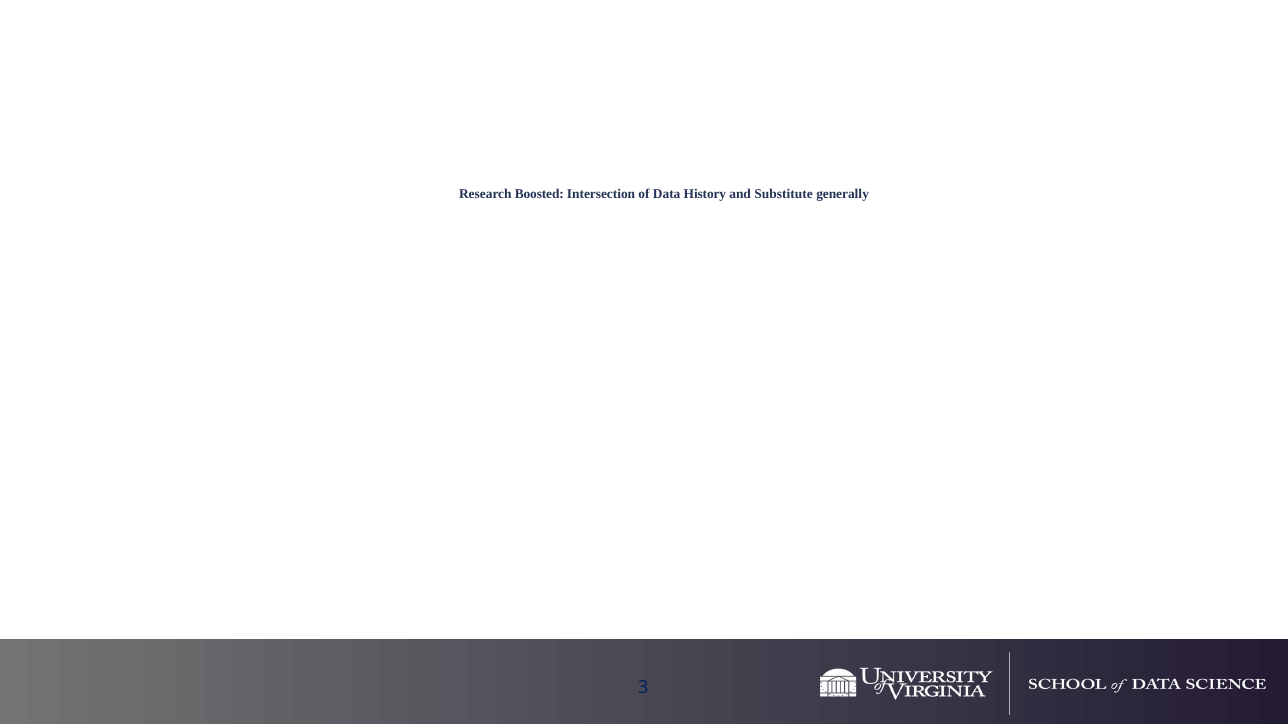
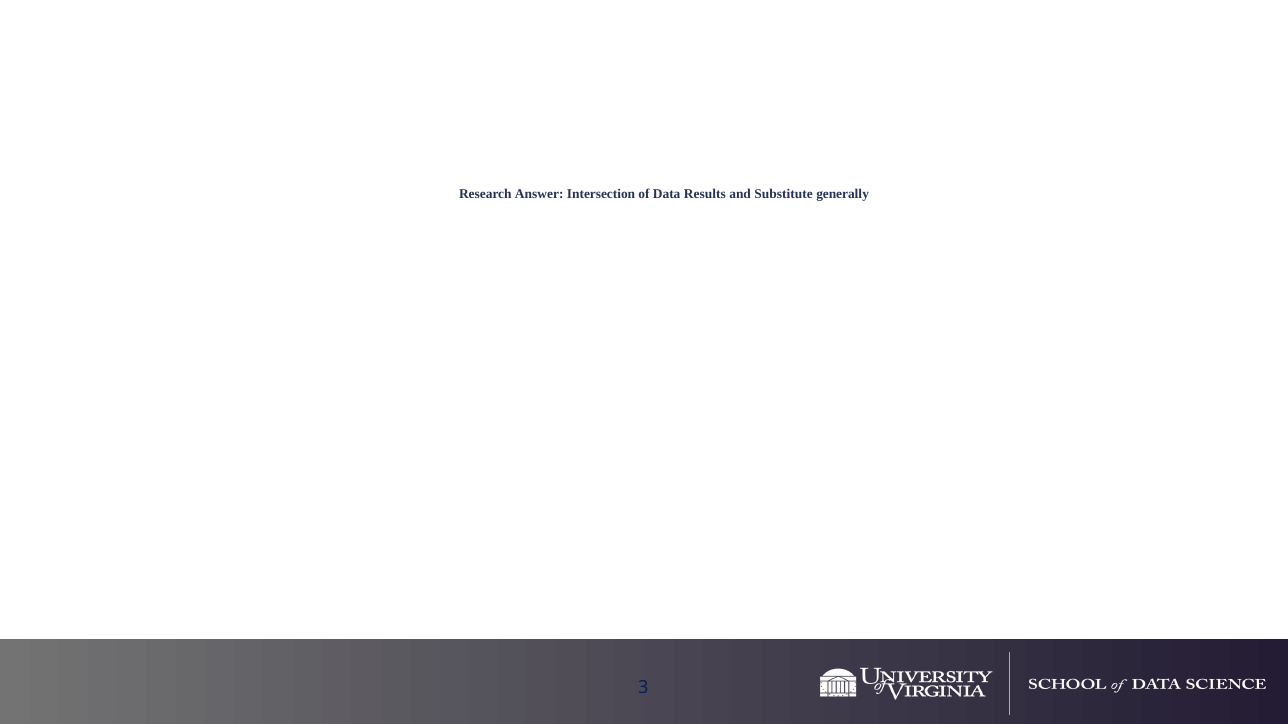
Boosted: Boosted -> Answer
History: History -> Results
